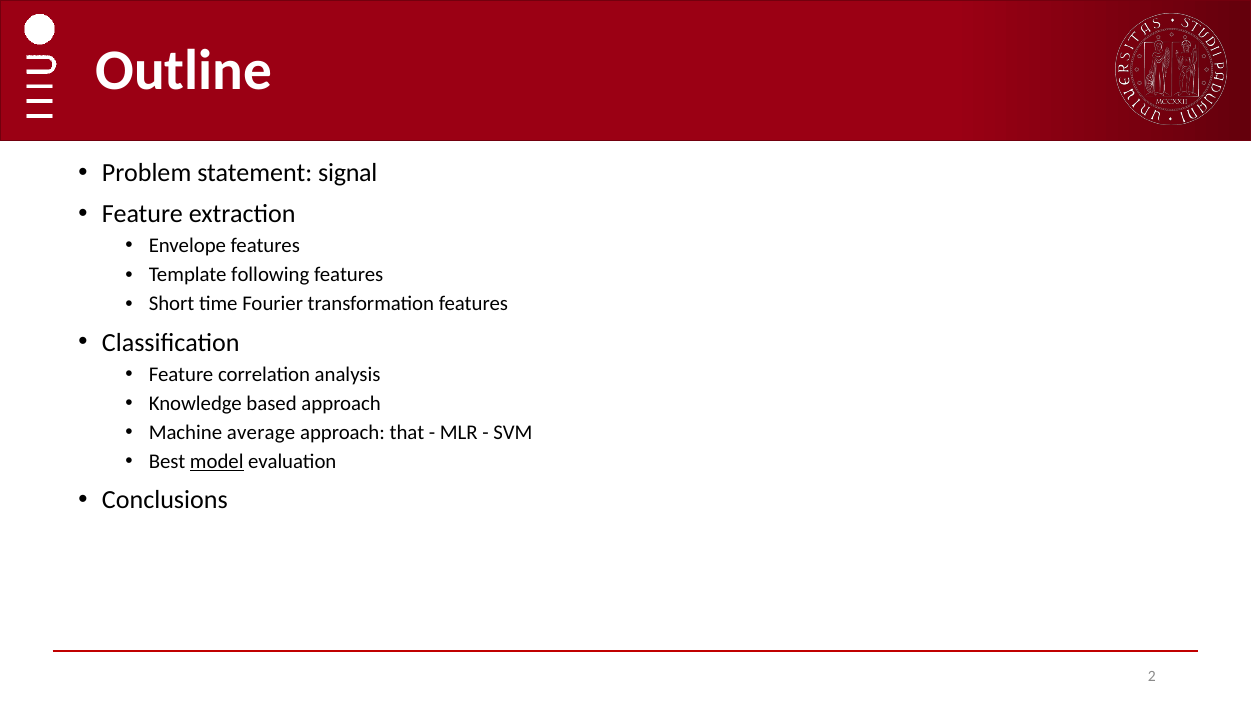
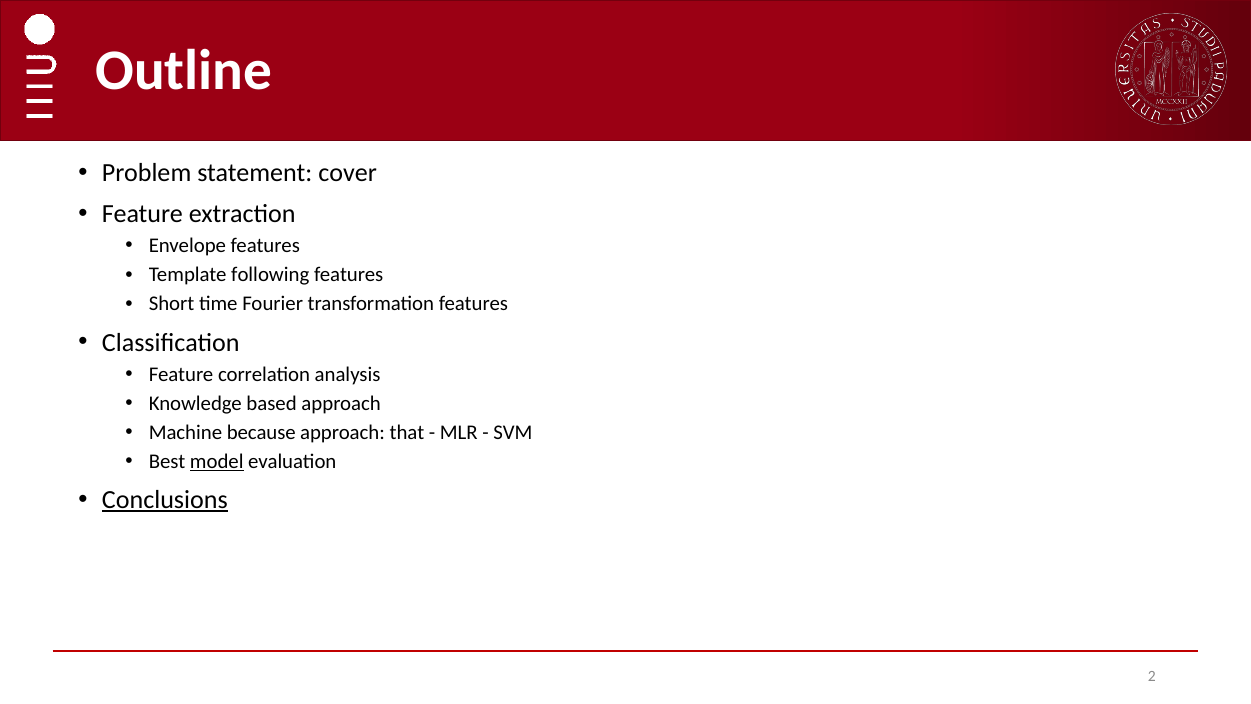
signal: signal -> cover
average: average -> because
Conclusions underline: none -> present
